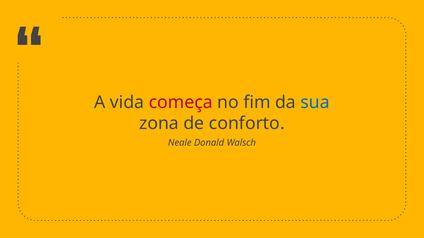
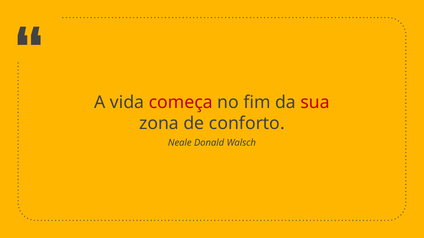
sua colour: blue -> red
